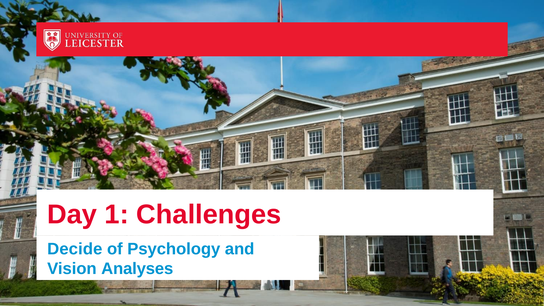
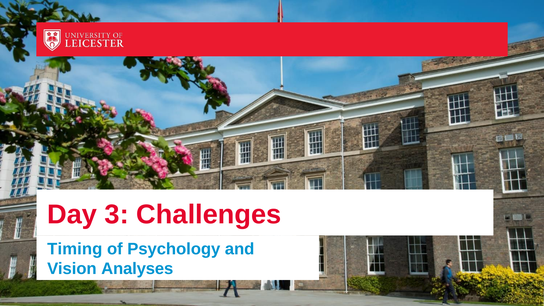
1: 1 -> 3
Decide: Decide -> Timing
